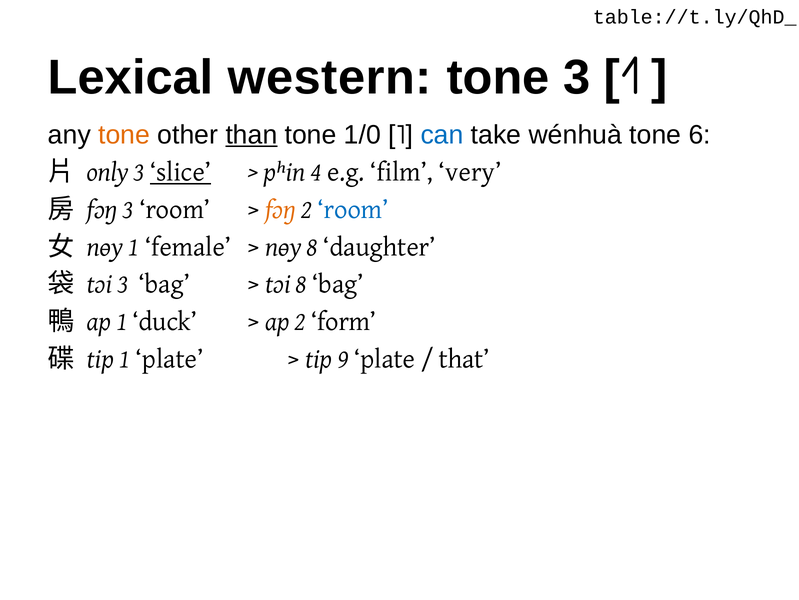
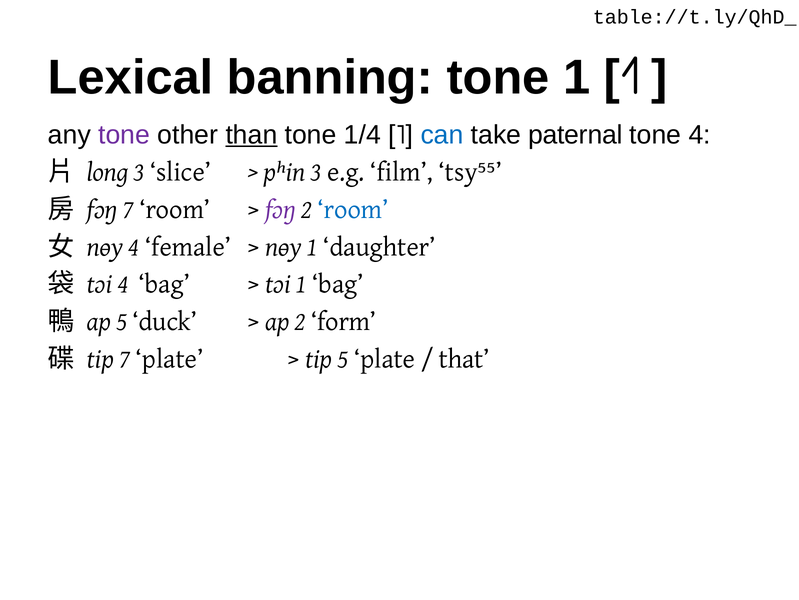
western: western -> banning
tone 3: 3 -> 1
tone at (124, 135) colour: orange -> purple
1/0: 1/0 -> 1/4
wénhuà: wénhuà -> paternal
tone 6: 6 -> 4
only: only -> long
slice underline: present -> none
pʰin 4: 4 -> 3
very: very -> tsy⁵⁵
fɔŋ 3: 3 -> 7
fɔŋ at (281, 209) colour: orange -> purple
nɵy 1: 1 -> 4
nɵy 8: 8 -> 1
tɔi 3: 3 -> 4
tɔi 8: 8 -> 1
ap 1: 1 -> 5
tip 1: 1 -> 7
tip 9: 9 -> 5
